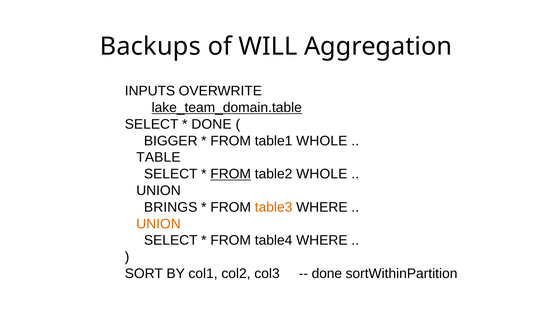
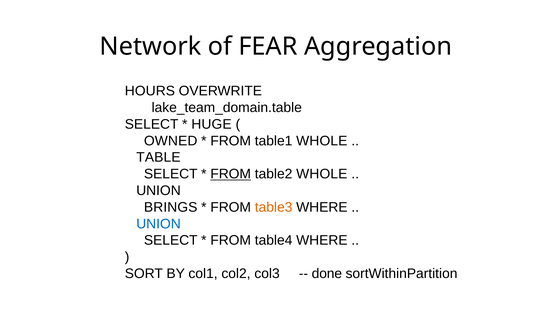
Backups: Backups -> Network
WILL: WILL -> FEAR
INPUTS: INPUTS -> HOURS
lake_team_domain.table underline: present -> none
DONE at (211, 124): DONE -> HUGE
BIGGER: BIGGER -> OWNED
UNION at (159, 223) colour: orange -> blue
